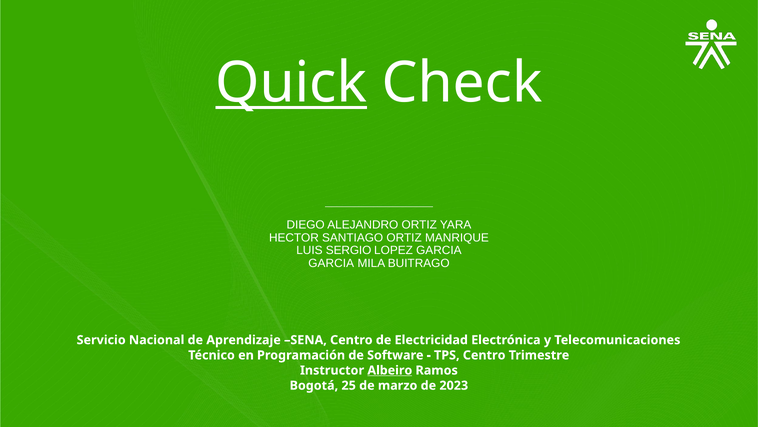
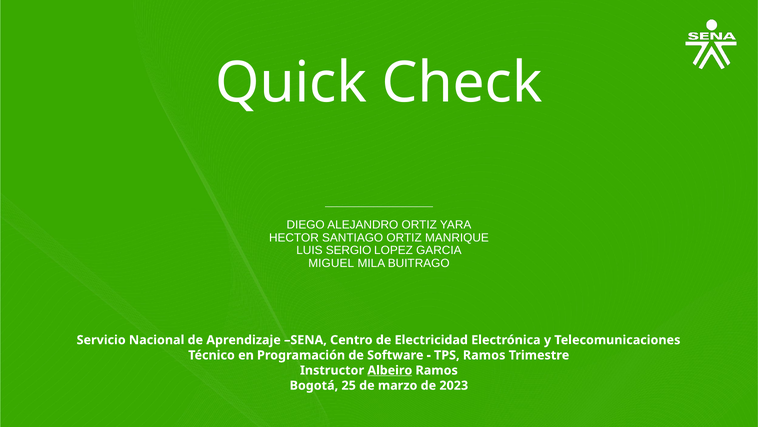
Quick underline: present -> none
GARCIA at (331, 263): GARCIA -> MIGUEL
TPS Centro: Centro -> Ramos
